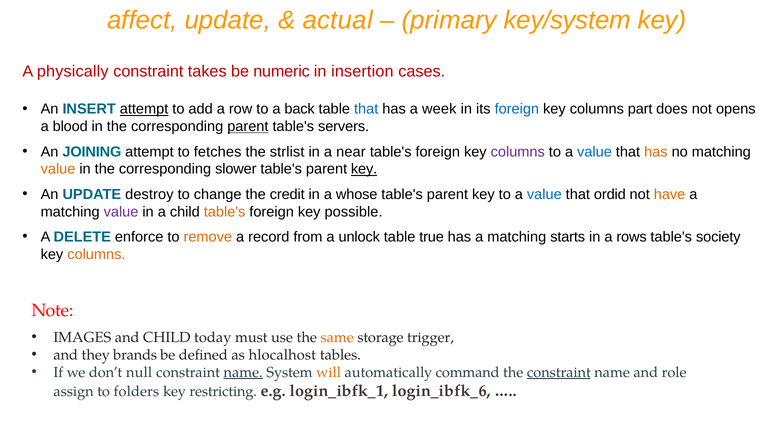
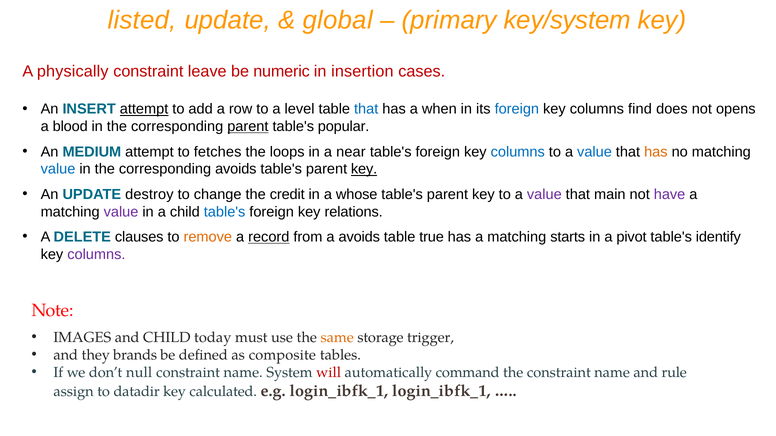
affect: affect -> listed
actual: actual -> global
takes: takes -> leave
back: back -> level
week: week -> when
part: part -> find
servers: servers -> popular
JOINING: JOINING -> MEDIUM
strlist: strlist -> loops
columns at (518, 152) colour: purple -> blue
value at (58, 169) colour: orange -> blue
corresponding slower: slower -> avoids
value at (544, 195) colour: blue -> purple
ordid: ordid -> main
have colour: orange -> purple
table's at (225, 212) colour: orange -> blue
possible: possible -> relations
enforce: enforce -> clauses
record underline: none -> present
a unlock: unlock -> avoids
rows: rows -> pivot
society: society -> identify
columns at (96, 255) colour: orange -> purple
hlocalhost: hlocalhost -> composite
name at (243, 373) underline: present -> none
will colour: orange -> red
constraint at (559, 373) underline: present -> none
role: role -> rule
folders: folders -> datadir
restricting: restricting -> calculated
login_ibfk_1 login_ibfk_6: login_ibfk_6 -> login_ibfk_1
